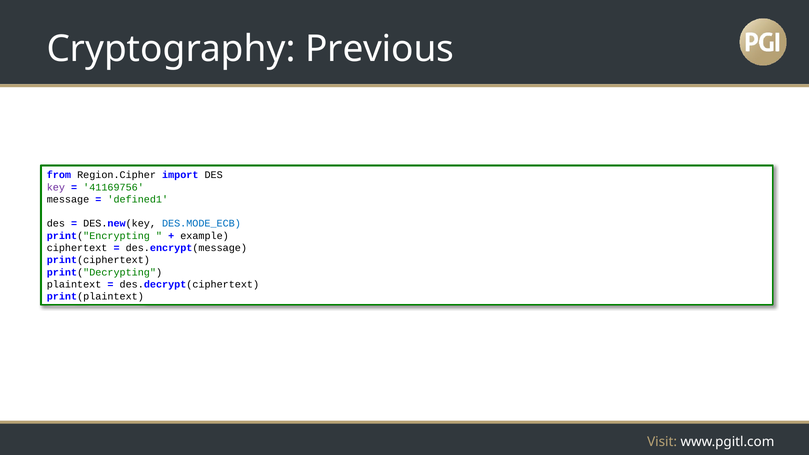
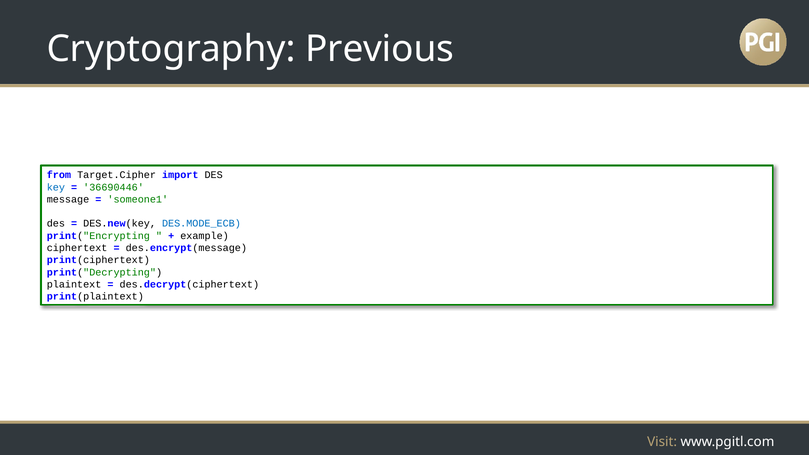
Region.Cipher: Region.Cipher -> Target.Cipher
key colour: purple -> blue
41169756: 41169756 -> 36690446
defined1: defined1 -> someone1
